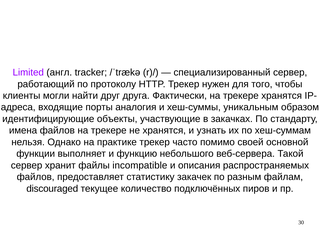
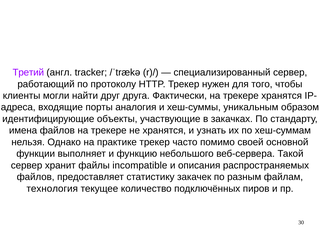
Limited: Limited -> Третий
discouraged: discouraged -> технология
